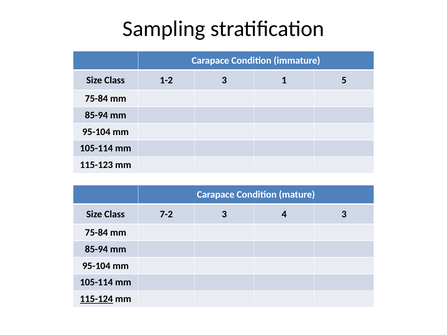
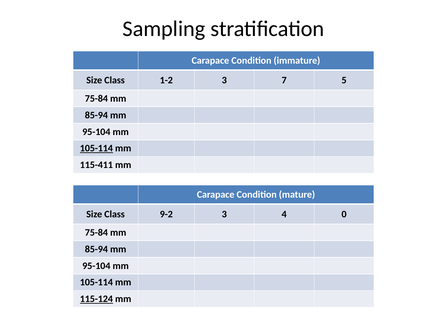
1: 1 -> 7
105-114 at (96, 148) underline: none -> present
115-123: 115-123 -> 115-411
7-2: 7-2 -> 9-2
4 3: 3 -> 0
